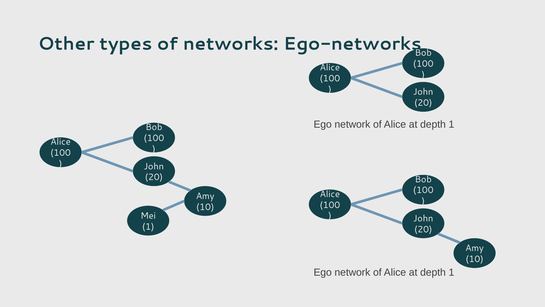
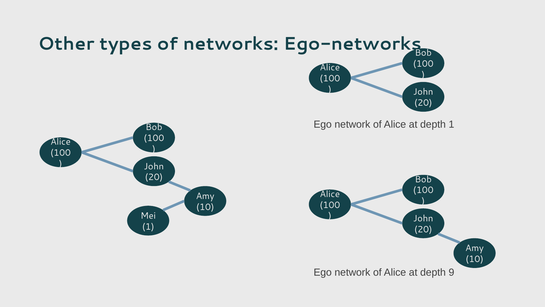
1 at (451, 272): 1 -> 9
